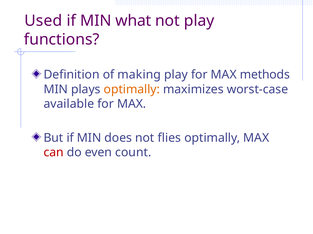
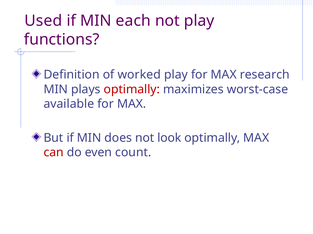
what: what -> each
making: making -> worked
methods: methods -> research
optimally at (132, 90) colour: orange -> red
flies: flies -> look
